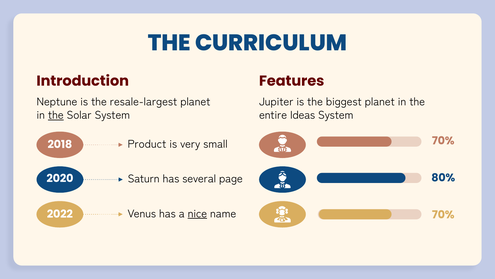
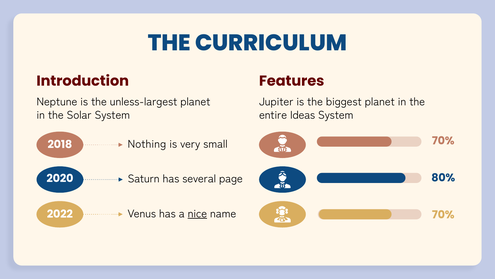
resale-largest: resale-largest -> unless-largest
the at (56, 115) underline: present -> none
Product: Product -> Nothing
